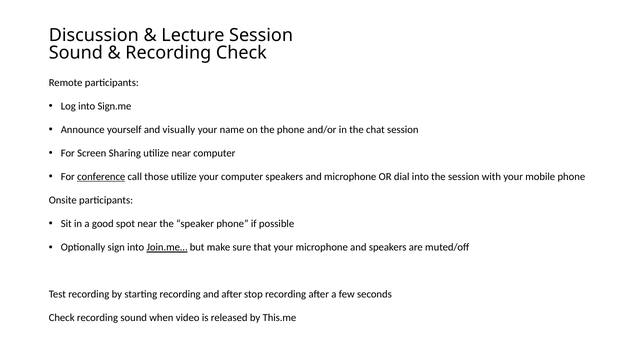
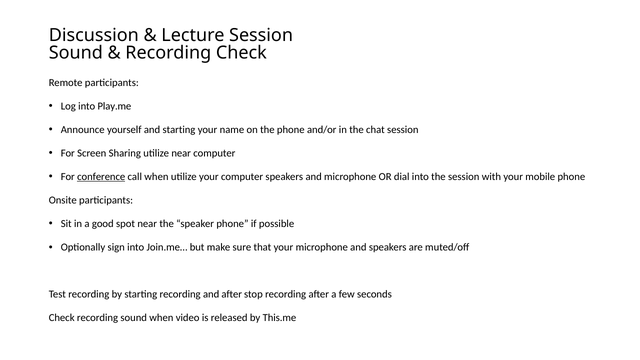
Sign.me: Sign.me -> Play.me
and visually: visually -> starting
call those: those -> when
Join.me… underline: present -> none
